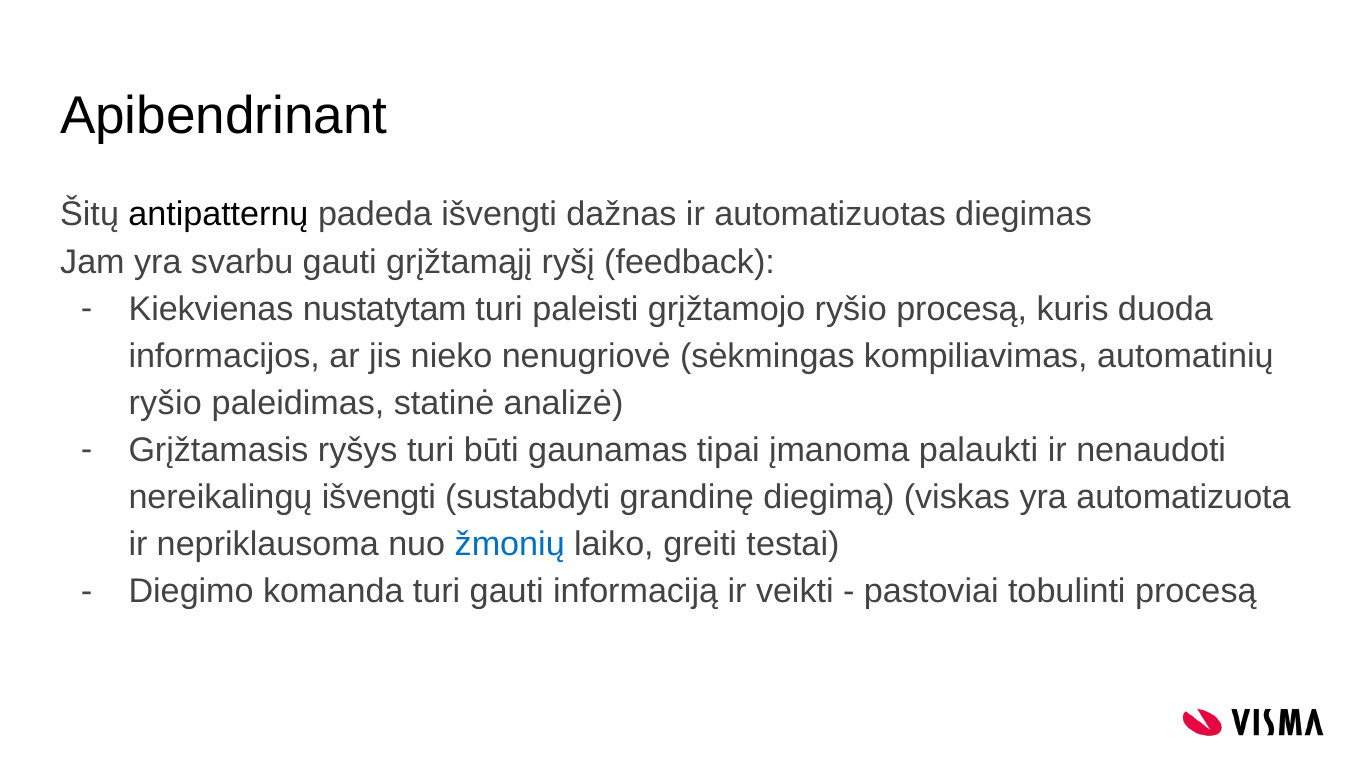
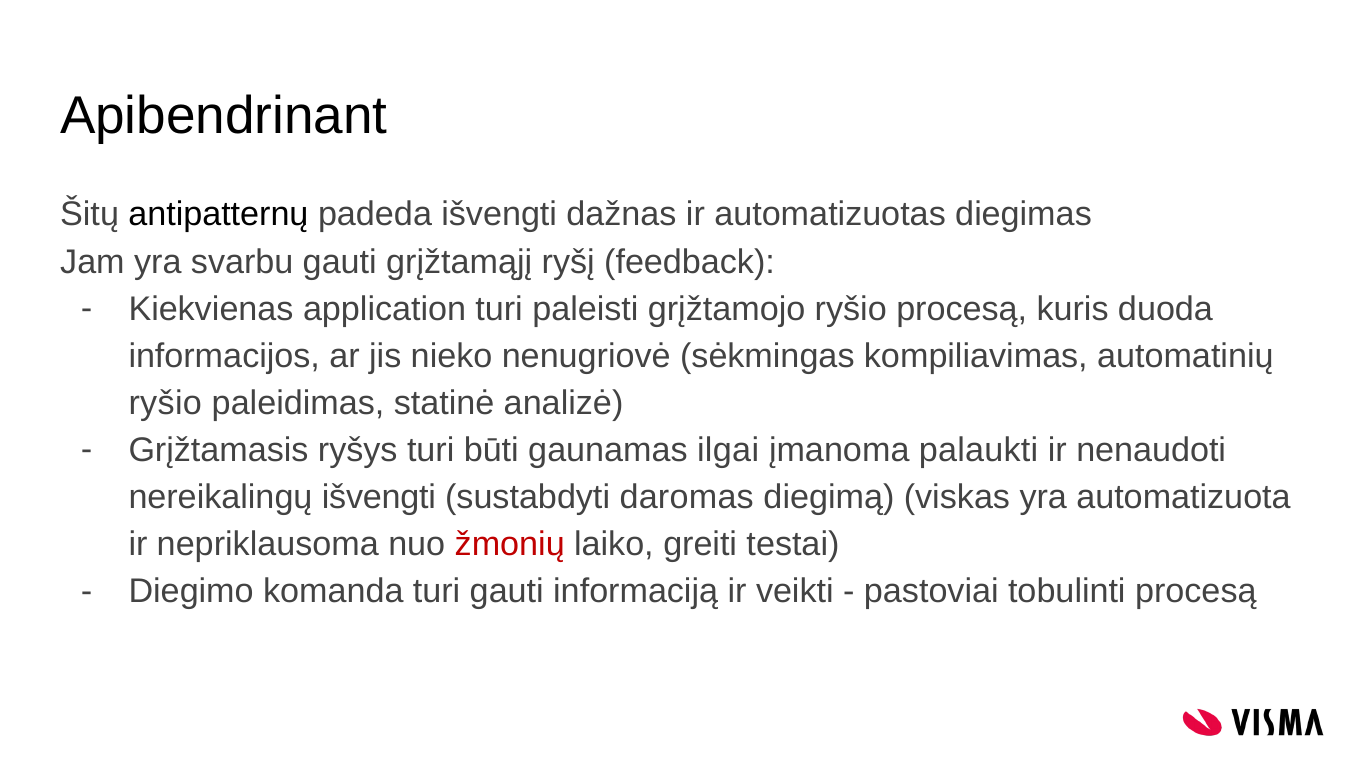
nustatytam: nustatytam -> application
tipai: tipai -> ilgai
grandinę: grandinę -> daromas
žmonių colour: blue -> red
